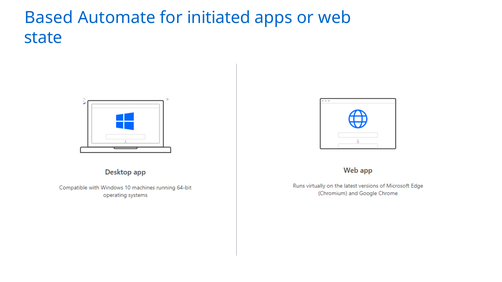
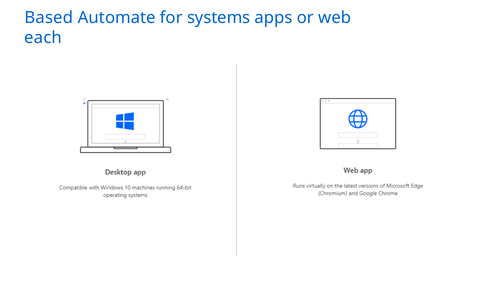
initiated: initiated -> systems
state: state -> each
